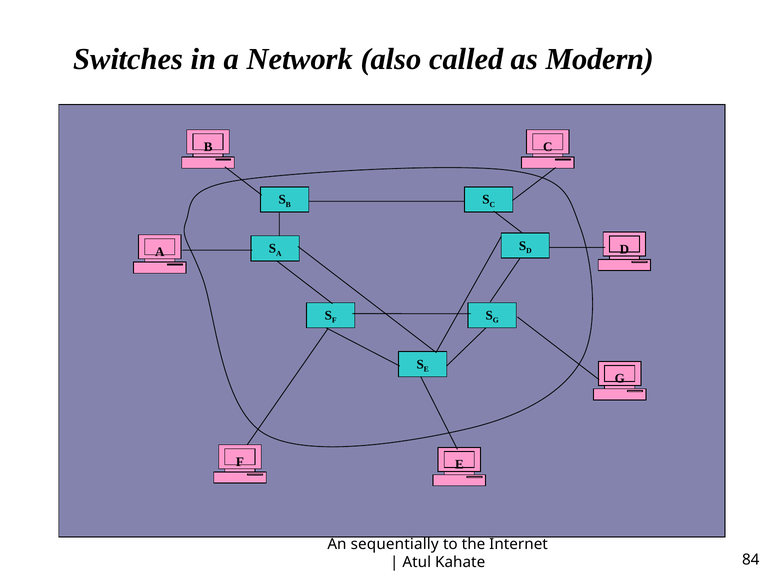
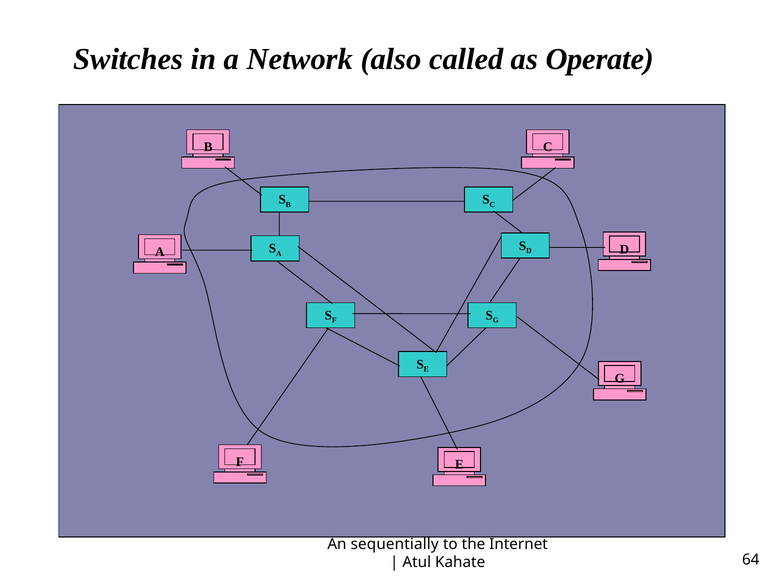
Modern: Modern -> Operate
84: 84 -> 64
